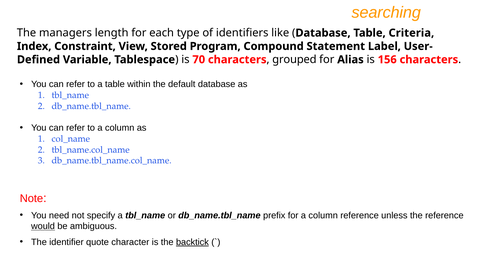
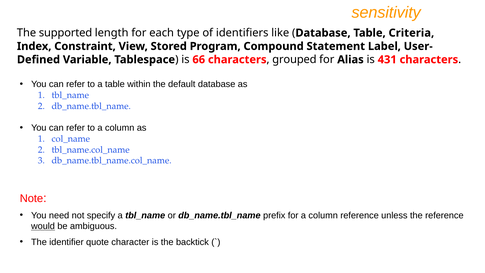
searching: searching -> sensitivity
managers: managers -> supported
70: 70 -> 66
156: 156 -> 431
backtick underline: present -> none
